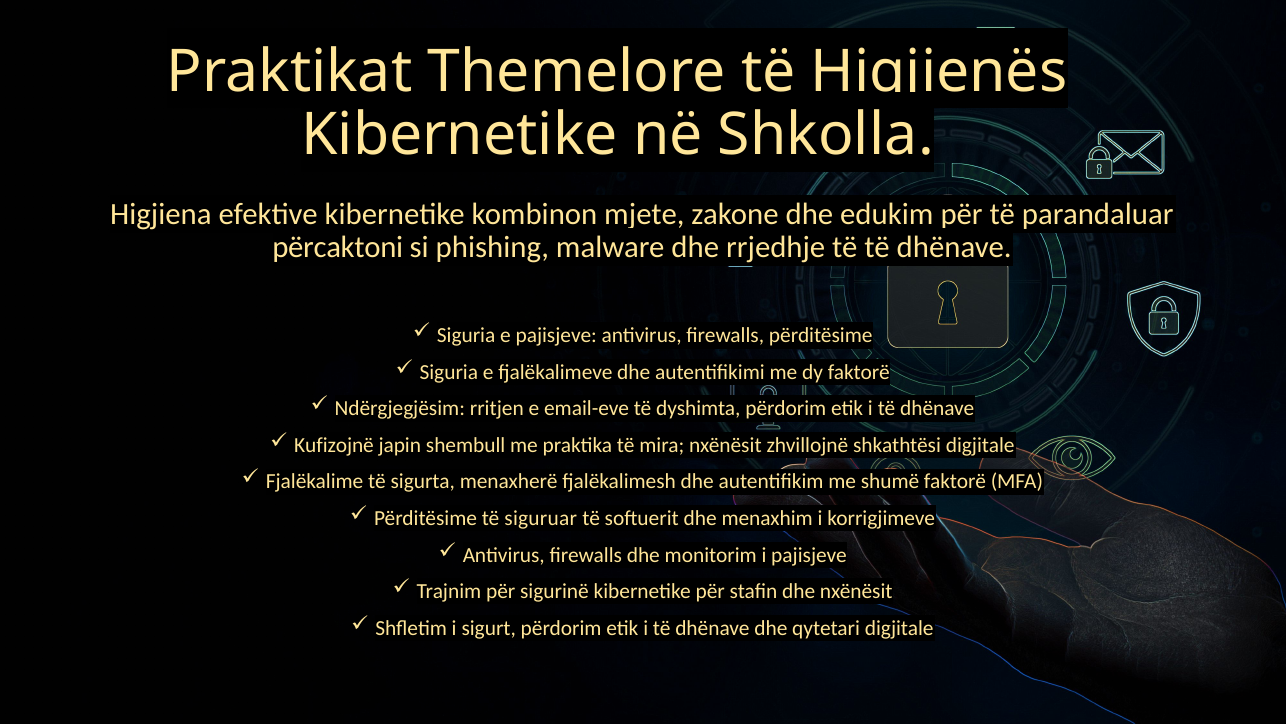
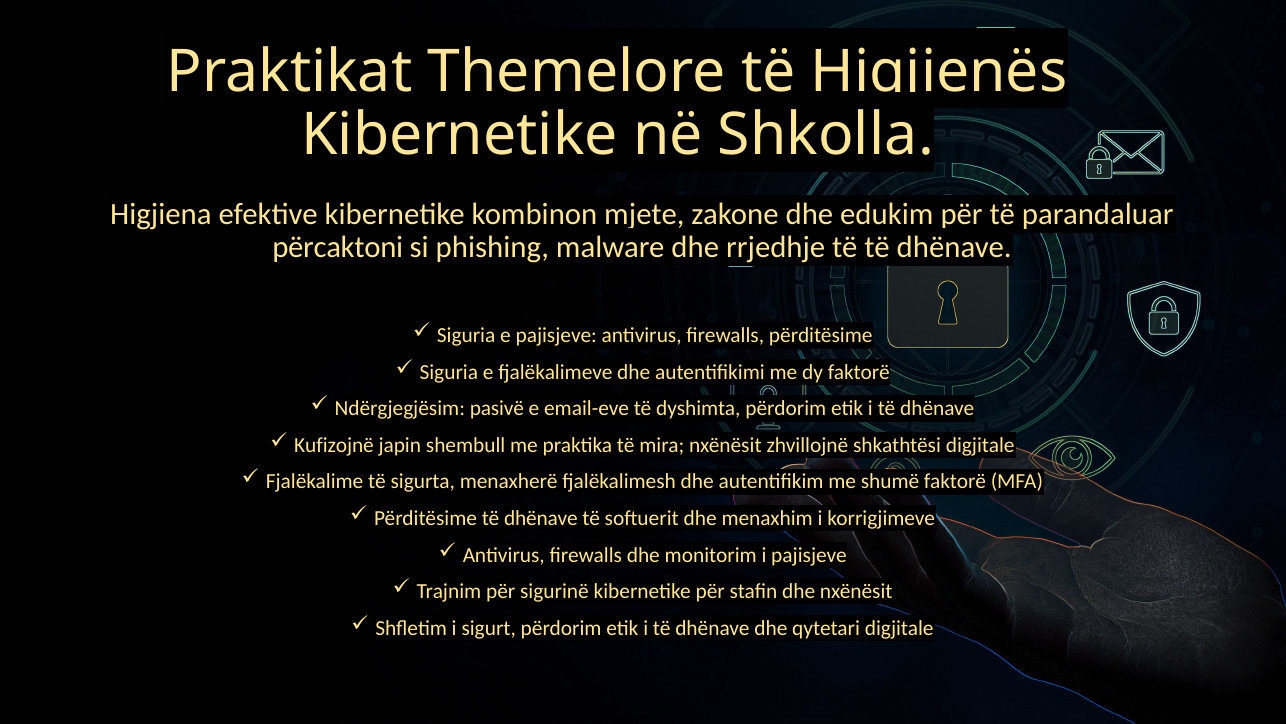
rritjen: rritjen -> pasivë
Përditësime të siguruar: siguruar -> dhënave
